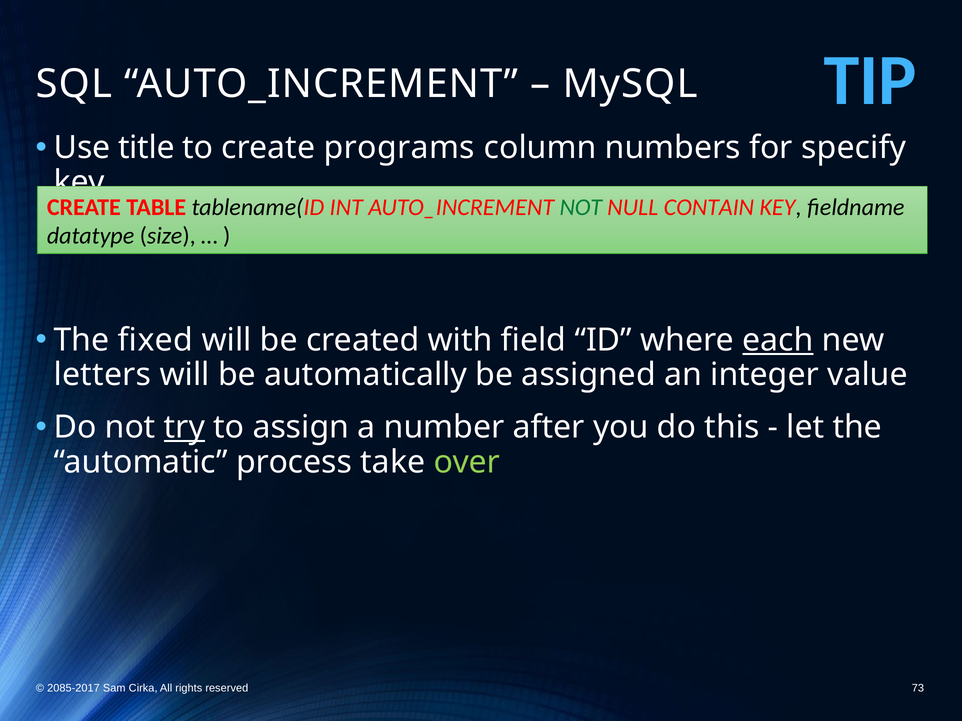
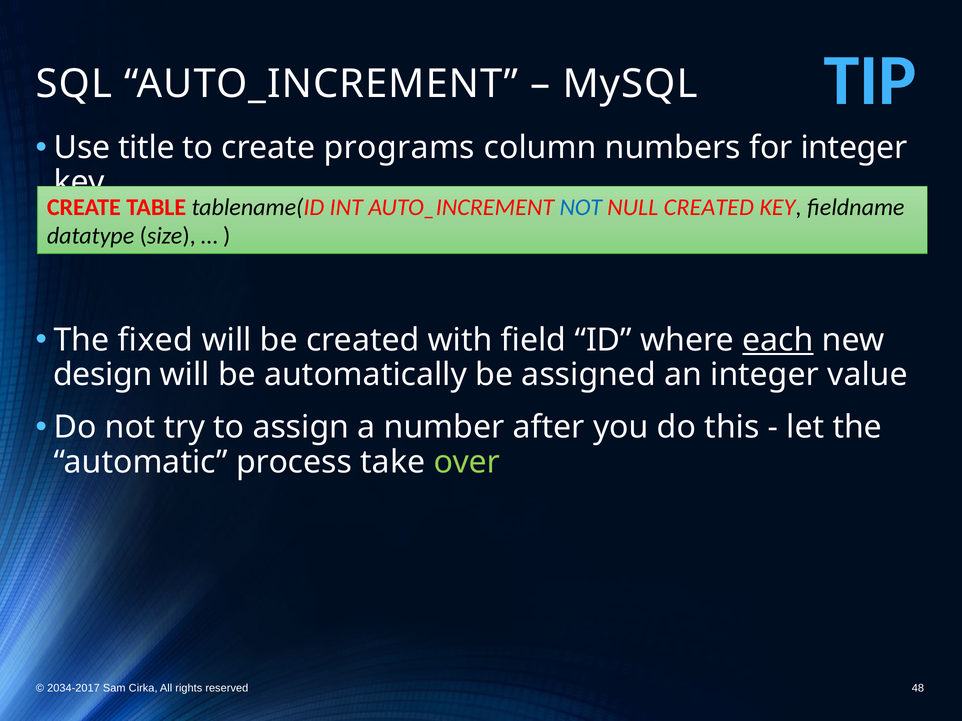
for specify: specify -> integer
NOT at (581, 207) colour: green -> blue
NULL CONTAIN: CONTAIN -> CREATED
letters: letters -> design
try underline: present -> none
2085-2017: 2085-2017 -> 2034-2017
73: 73 -> 48
